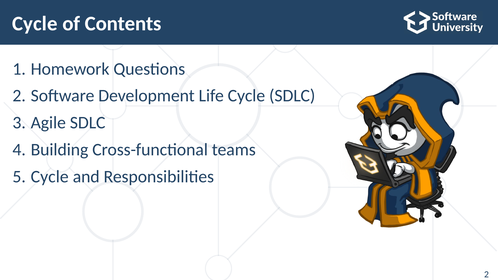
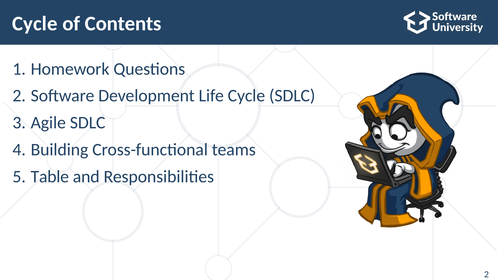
Cycle at (50, 177): Cycle -> Table
